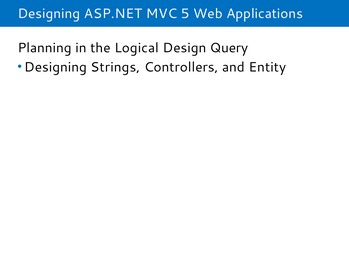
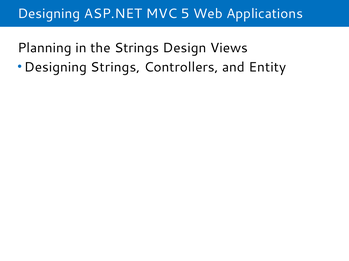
the Logical: Logical -> Strings
Query: Query -> Views
